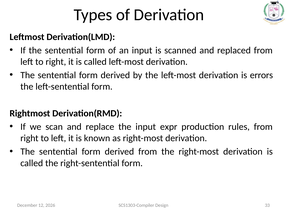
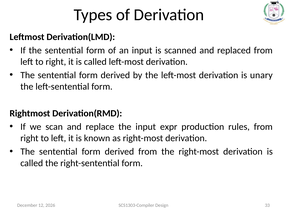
errors: errors -> unary
